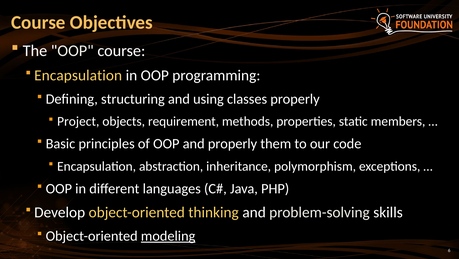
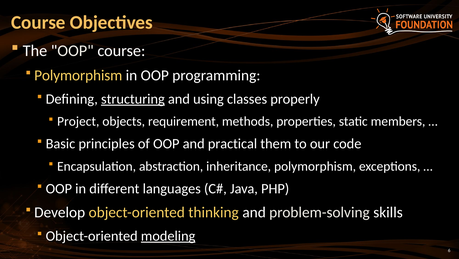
Encapsulation at (78, 75): Encapsulation -> Polymorphism
structuring underline: none -> present
and properly: properly -> practical
